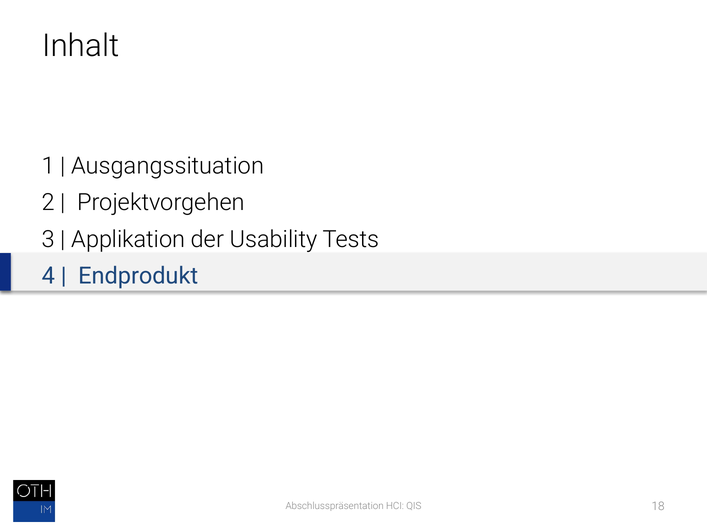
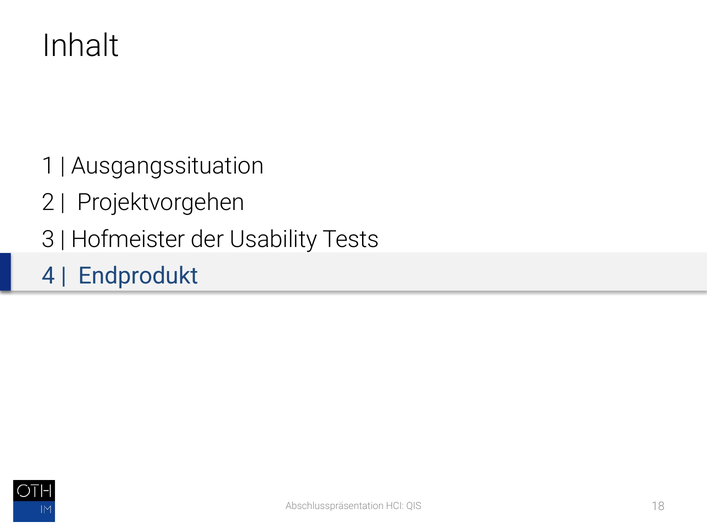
Applikation: Applikation -> Hofmeister
